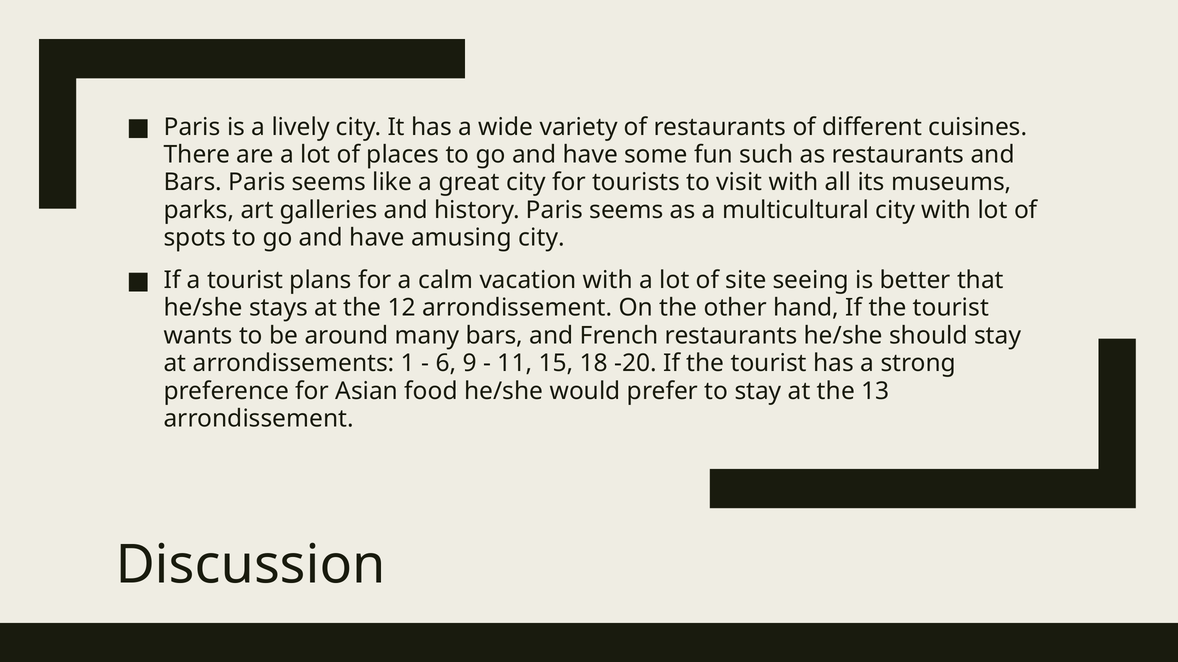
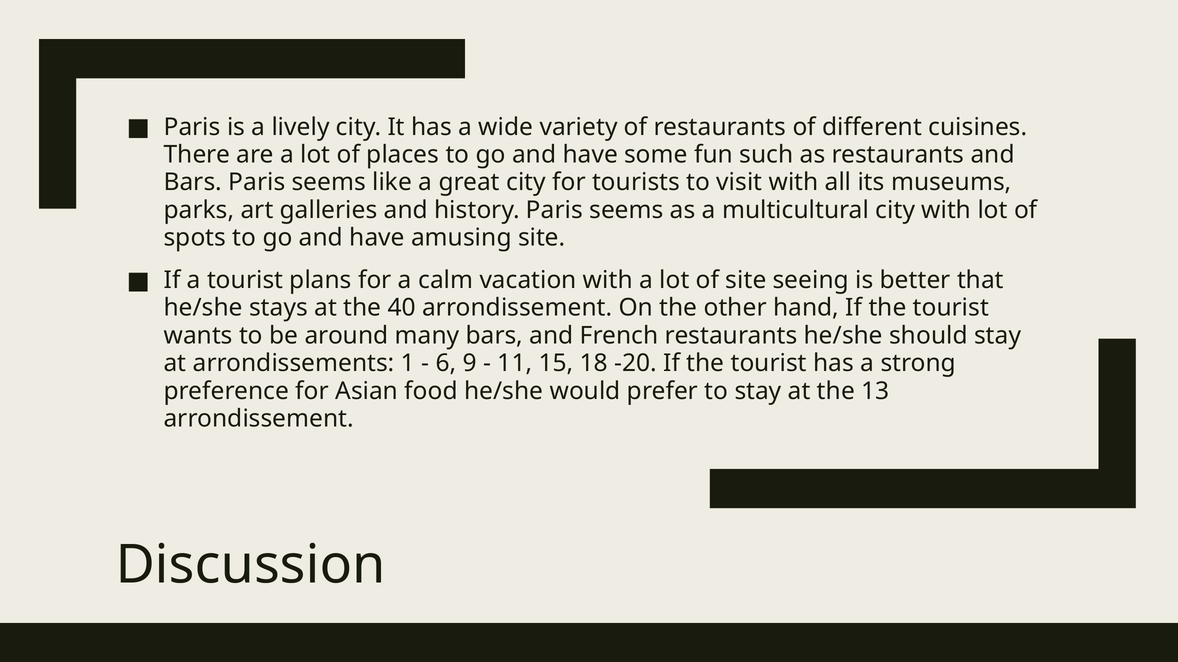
amusing city: city -> site
12: 12 -> 40
